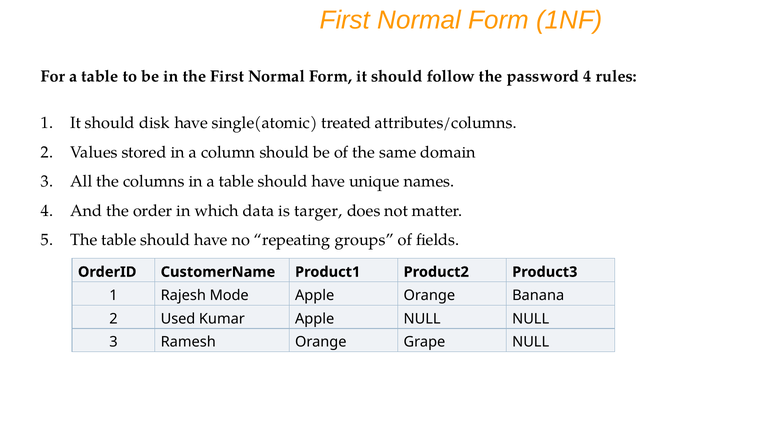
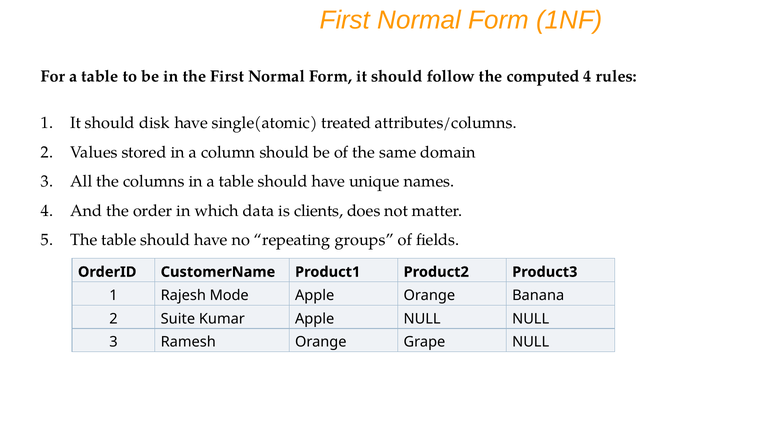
password: password -> computed
targer: targer -> clients
Used: Used -> Suite
